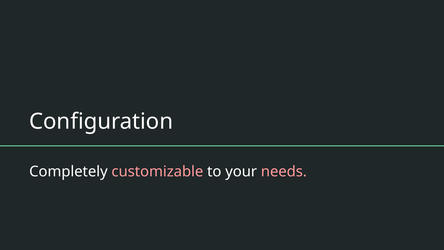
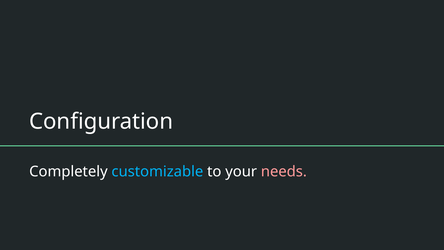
customizable colour: pink -> light blue
